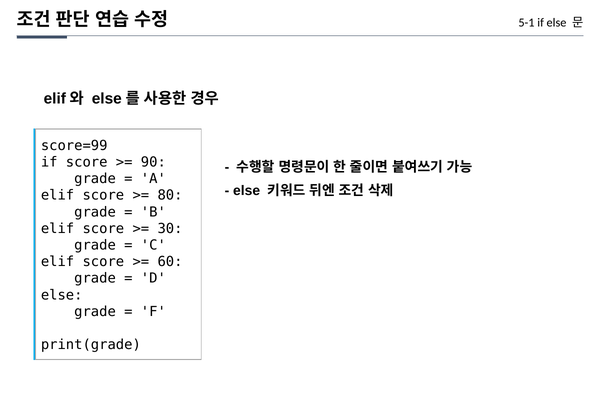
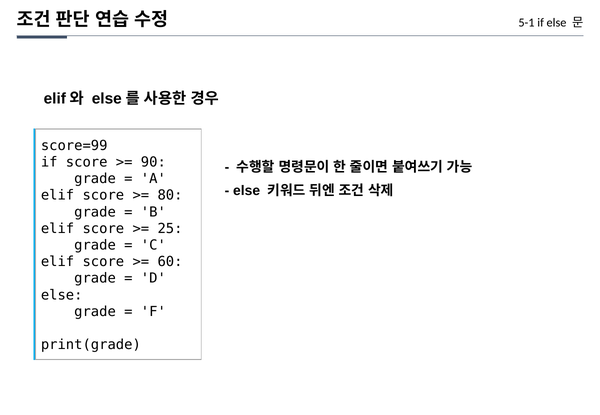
30: 30 -> 25
